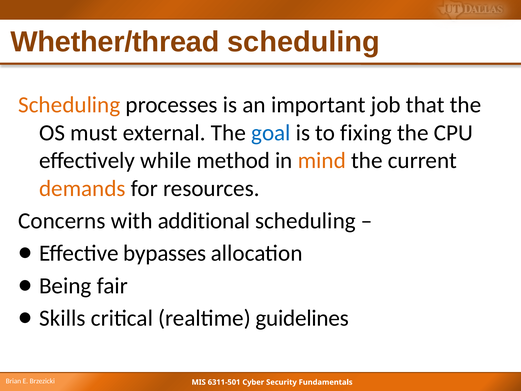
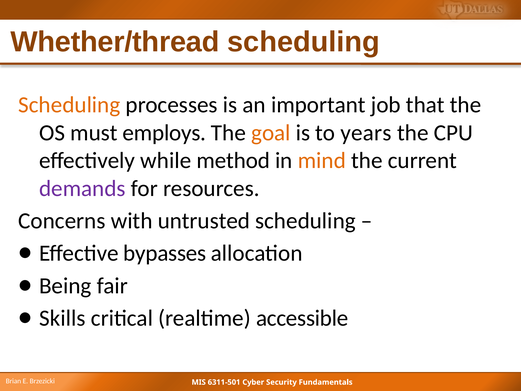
external: external -> employs
goal colour: blue -> orange
fixing: fixing -> years
demands colour: orange -> purple
additional: additional -> untrusted
guidelines: guidelines -> accessible
